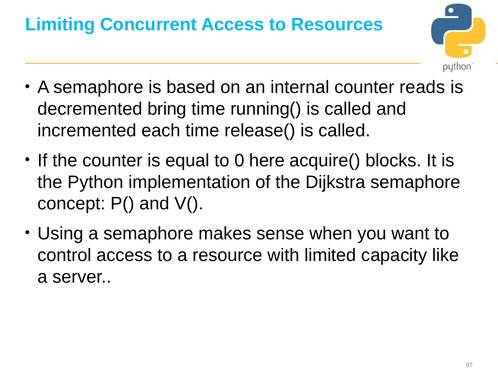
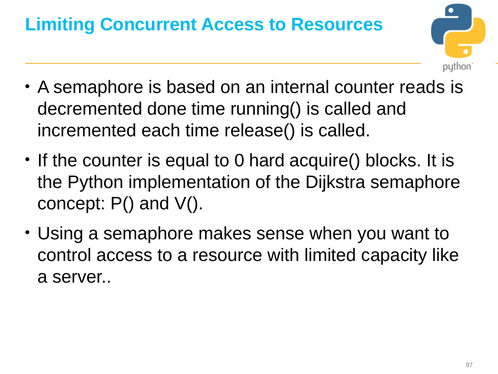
bring: bring -> done
here: here -> hard
